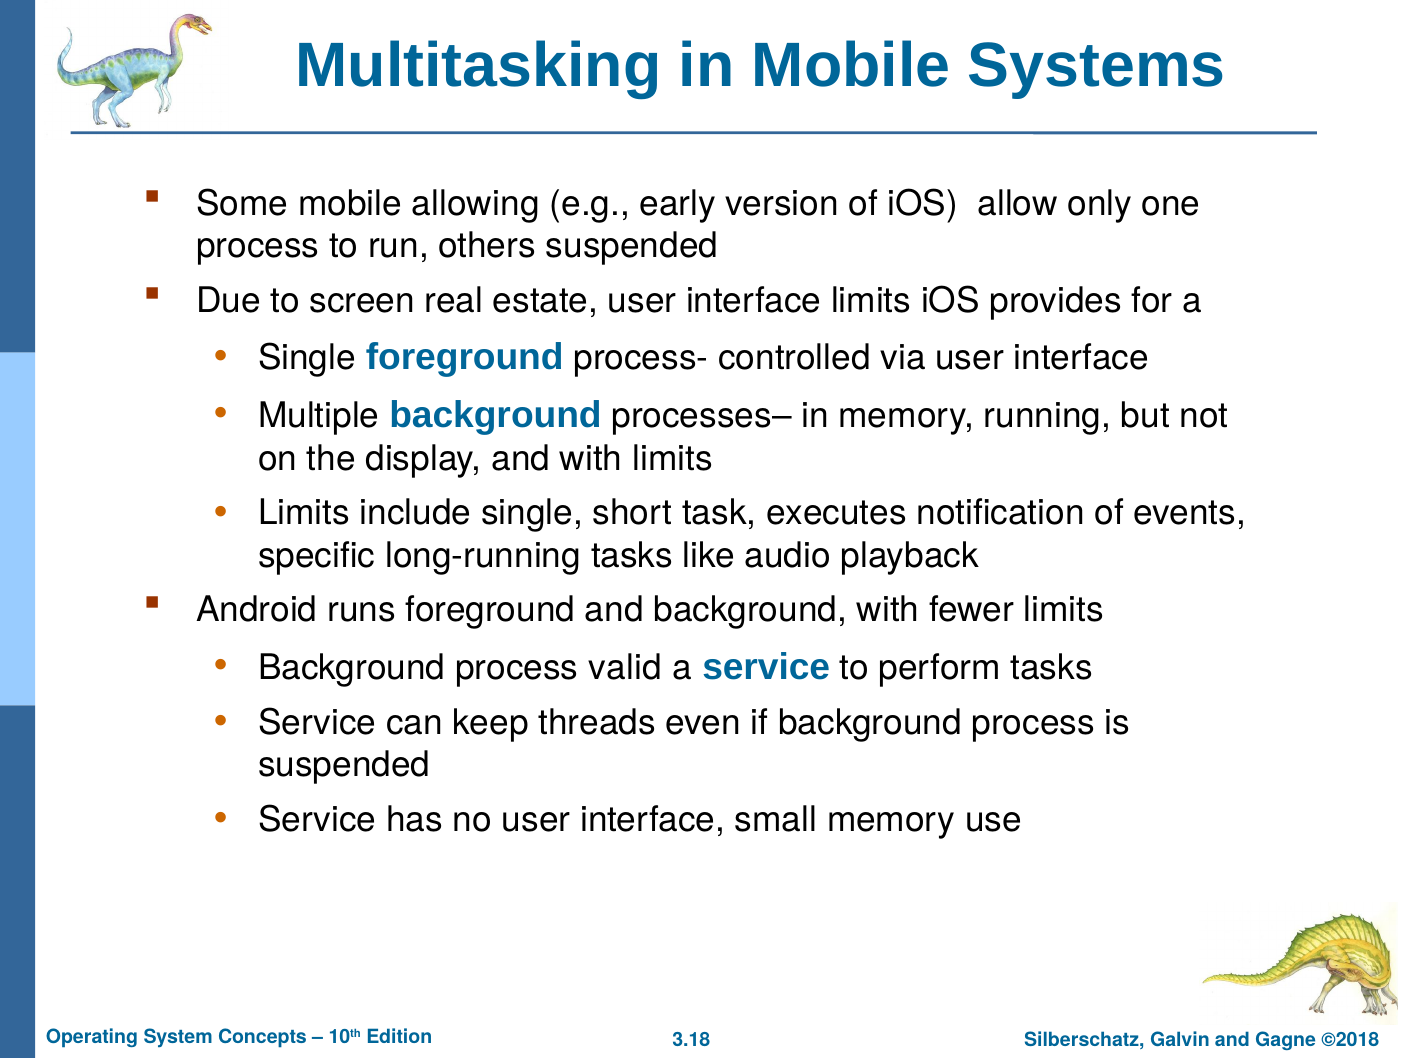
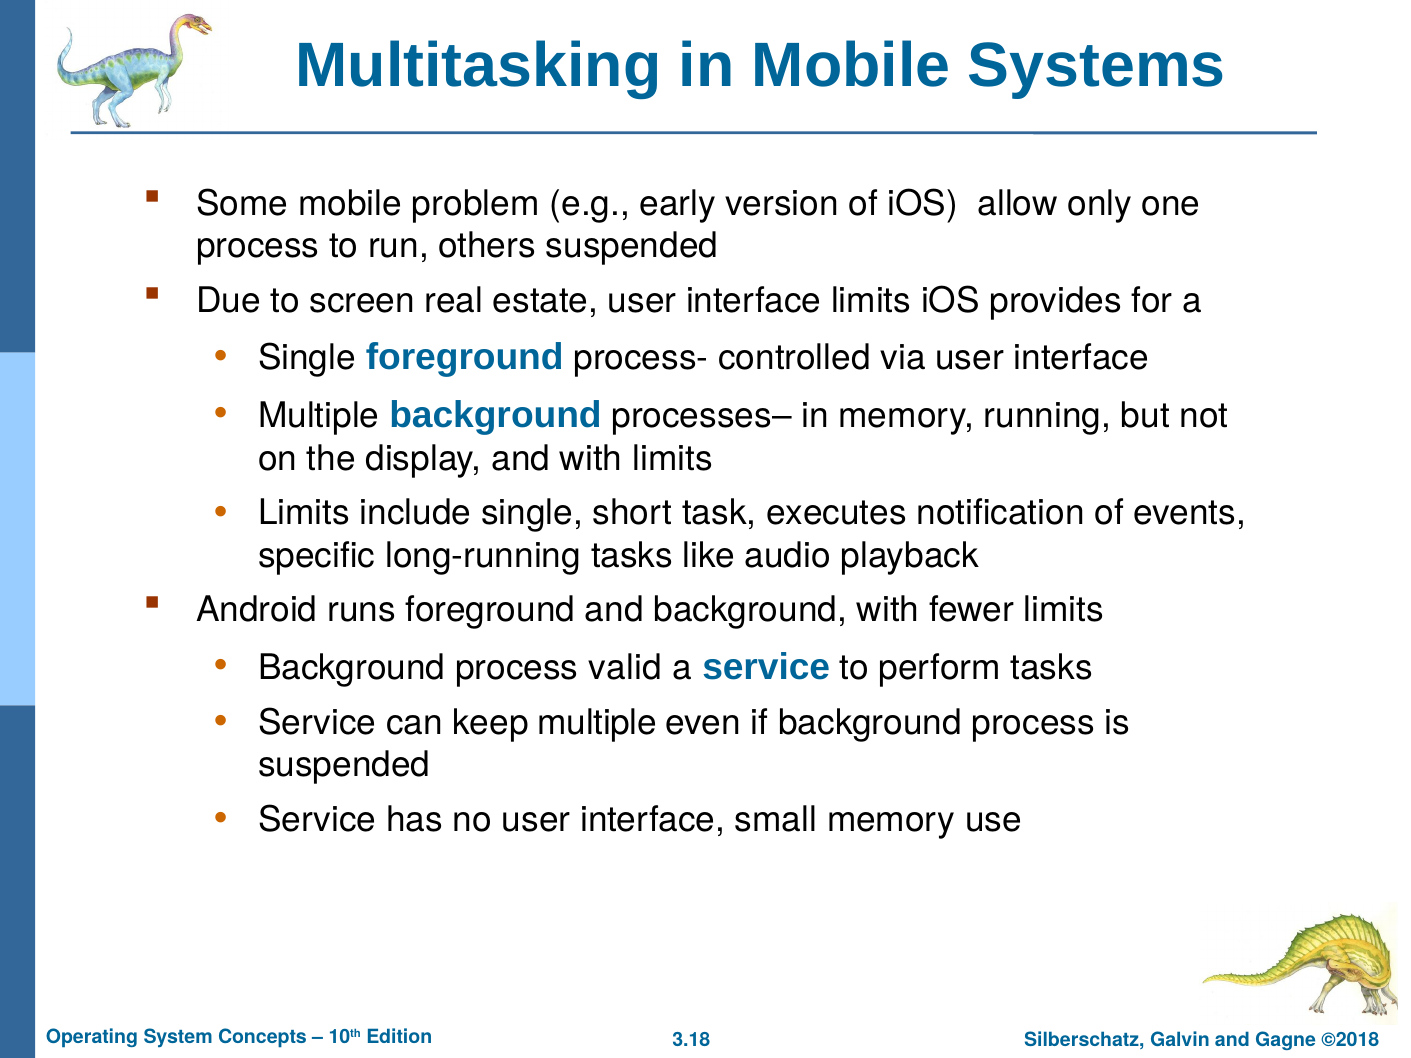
allowing: allowing -> problem
keep threads: threads -> multiple
